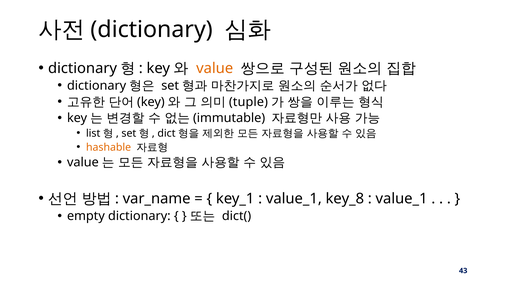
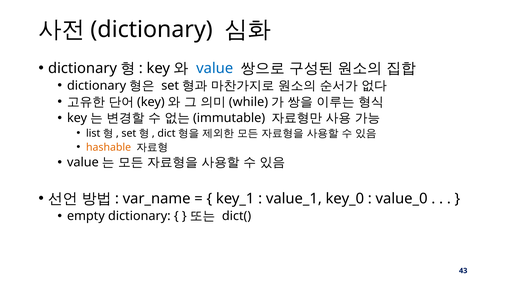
value at (215, 68) colour: orange -> blue
tuple: tuple -> while
key_8: key_8 -> key_0
value_1 at (402, 199): value_1 -> value_0
